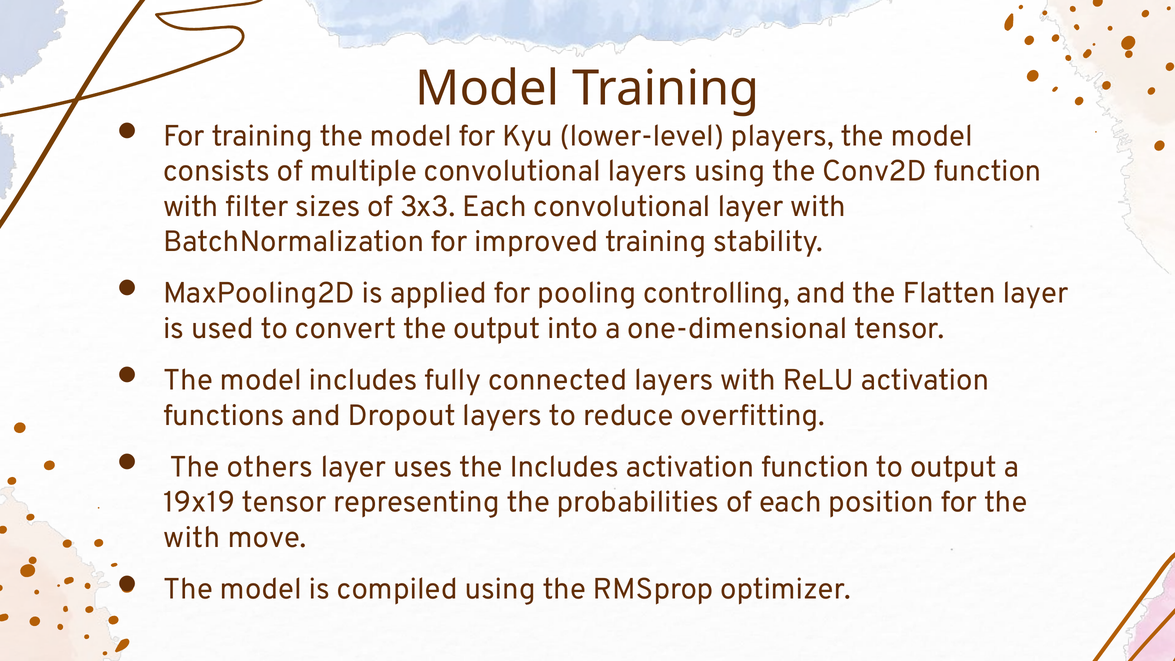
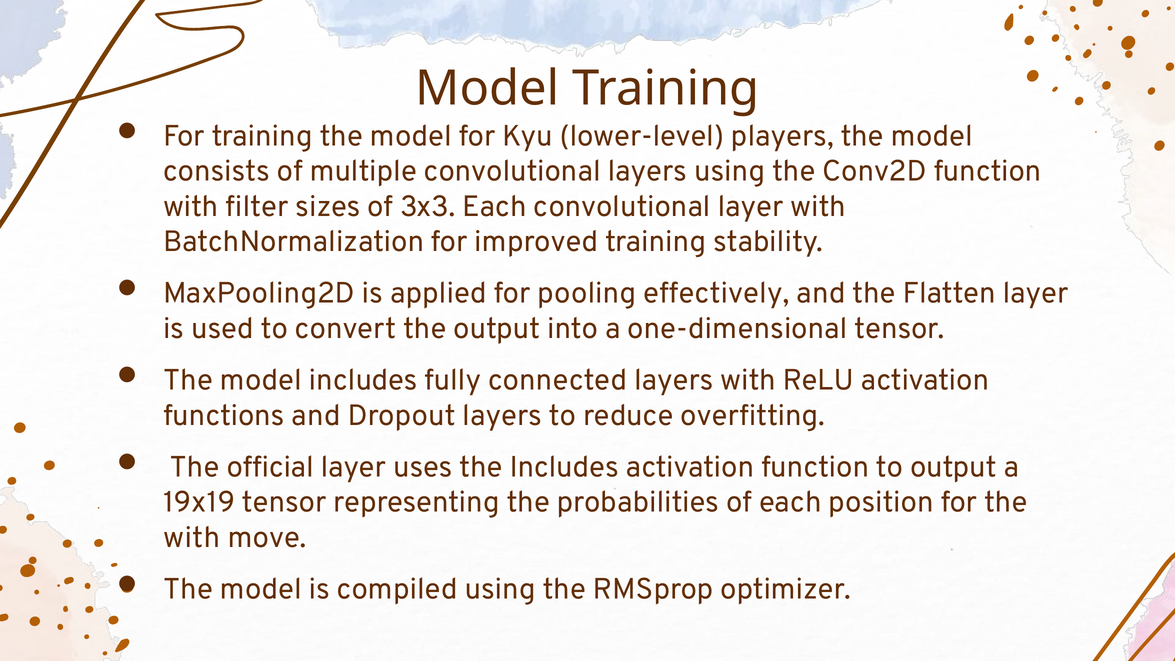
controlling: controlling -> effectively
others: others -> official
